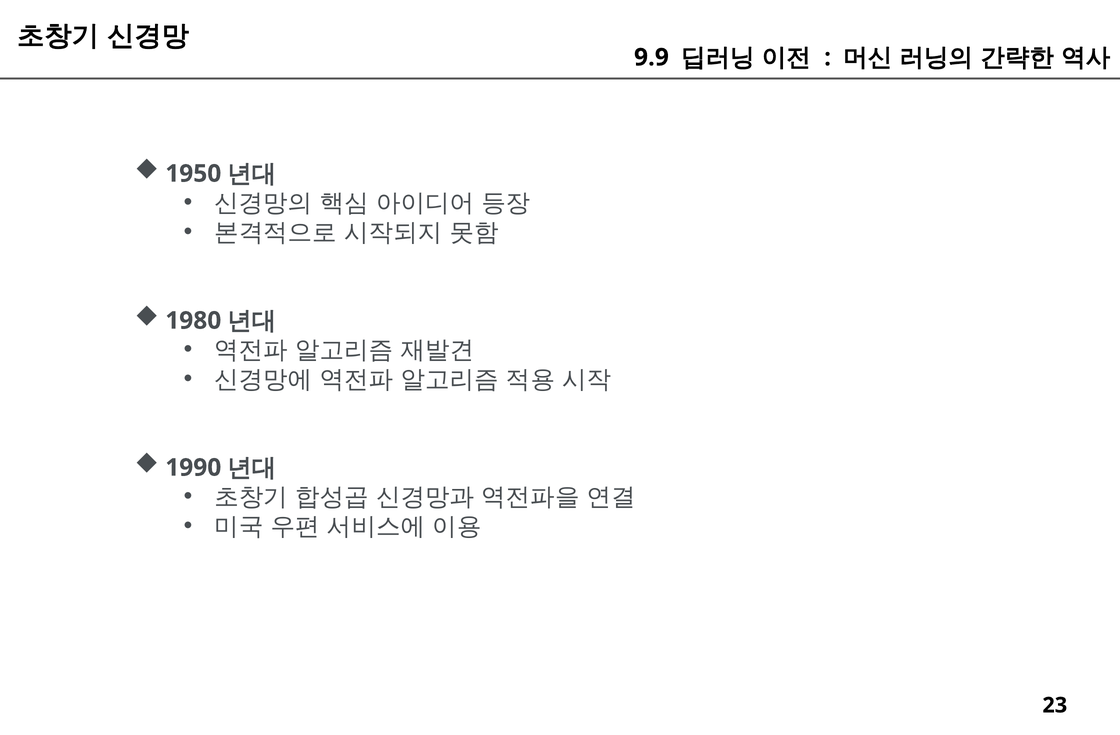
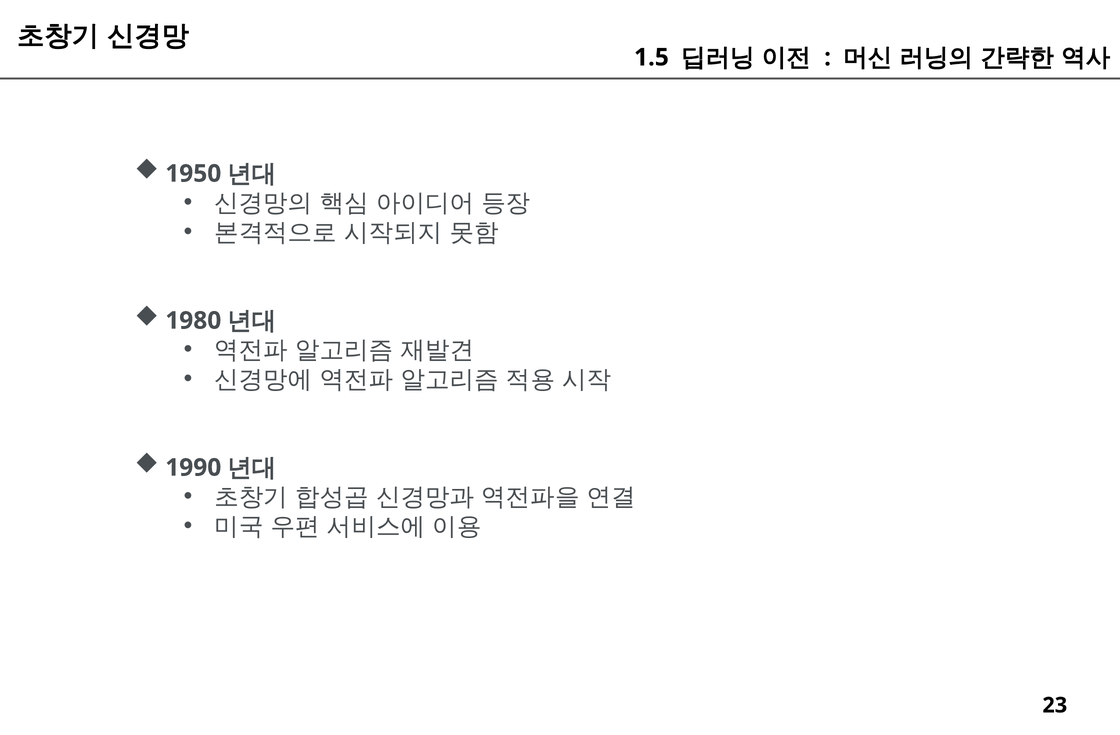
9.9: 9.9 -> 1.5
